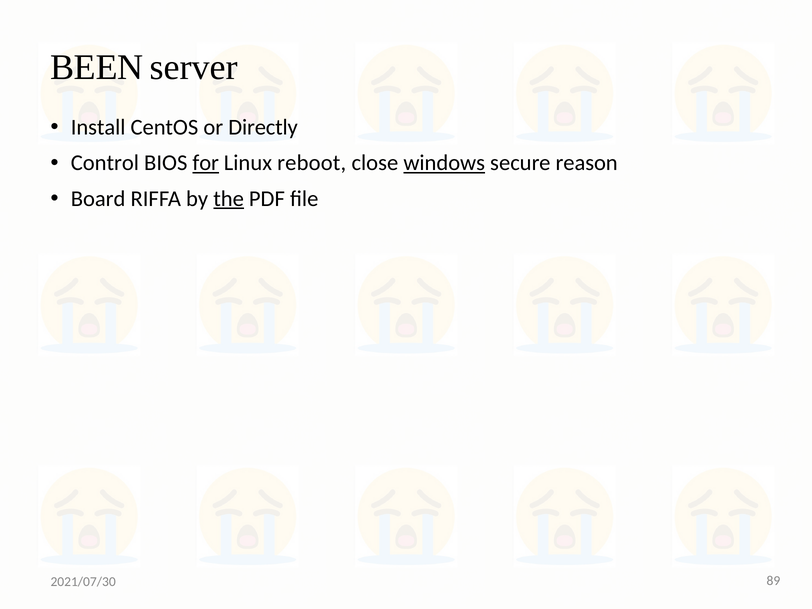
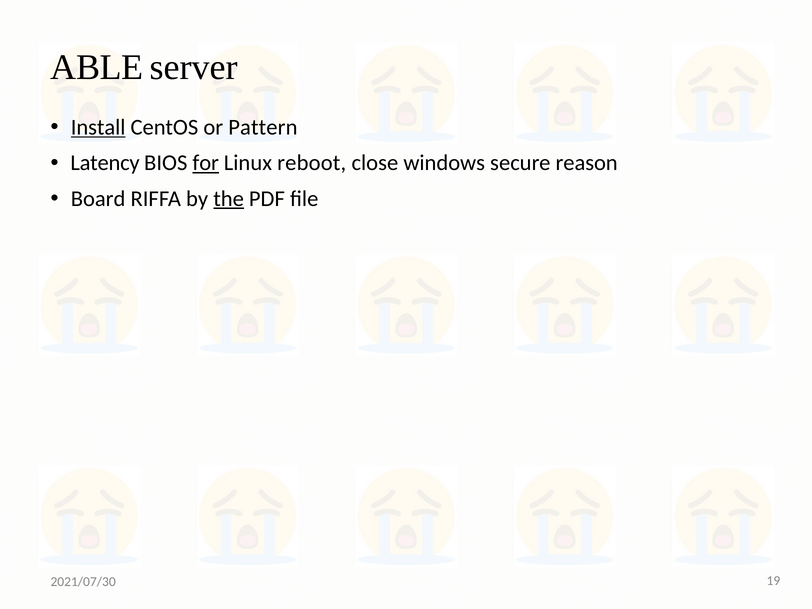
BEEN: BEEN -> ABLE
Install underline: none -> present
Directly: Directly -> Pattern
Control: Control -> Latency
windows underline: present -> none
89: 89 -> 19
